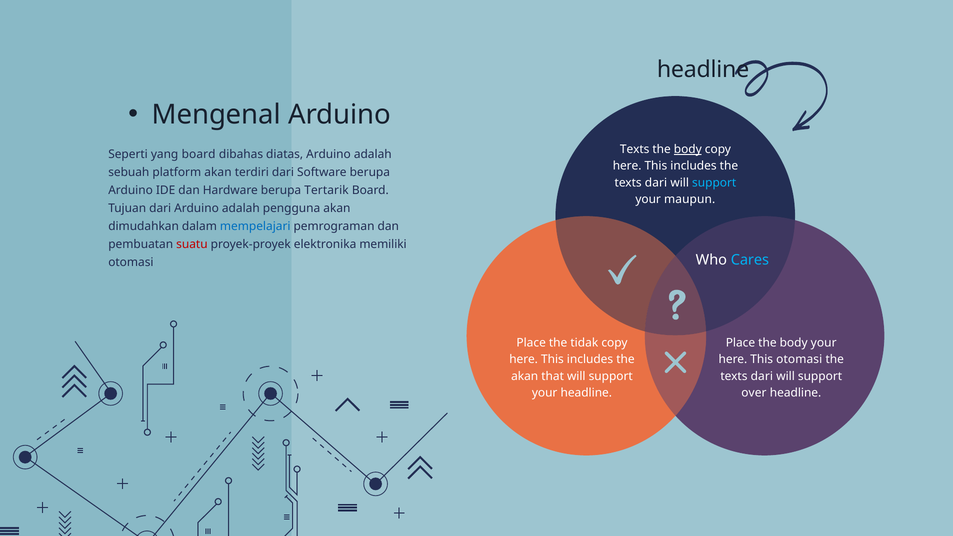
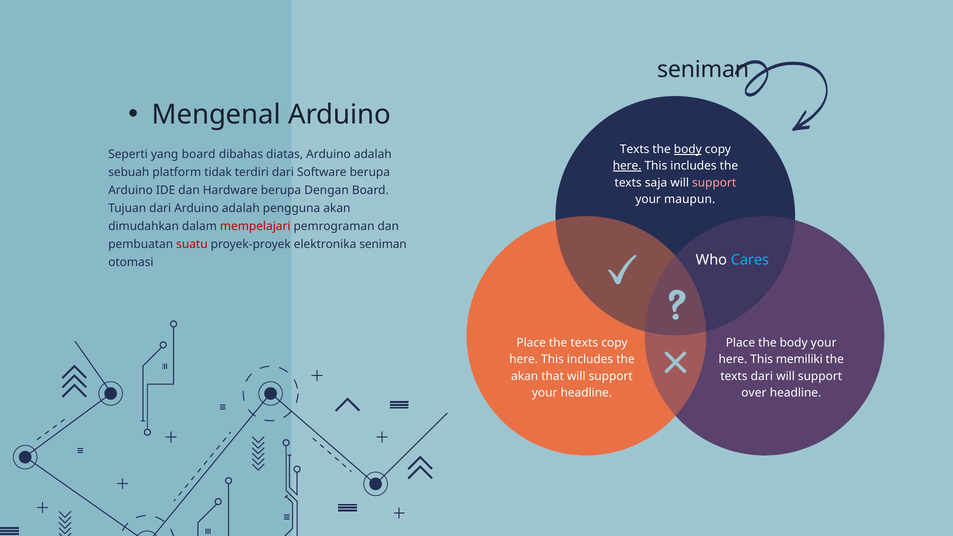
headline at (703, 70): headline -> seniman
here at (627, 166) underline: none -> present
platform akan: akan -> tidak
dari at (656, 183): dari -> saja
support at (714, 183) colour: light blue -> pink
Tertarik: Tertarik -> Dengan
mempelajari colour: blue -> red
elektronika memiliki: memiliki -> seniman
Place the tidak: tidak -> texts
This otomasi: otomasi -> memiliki
